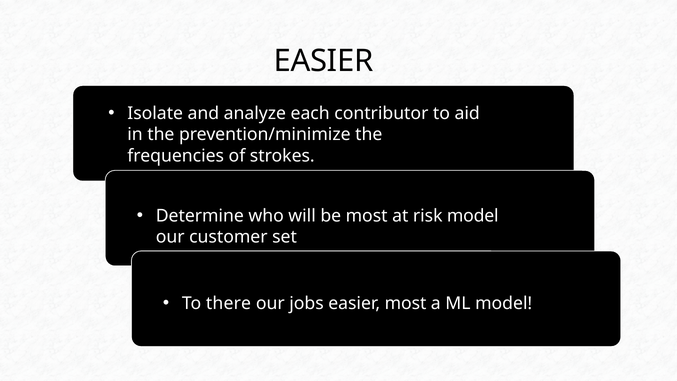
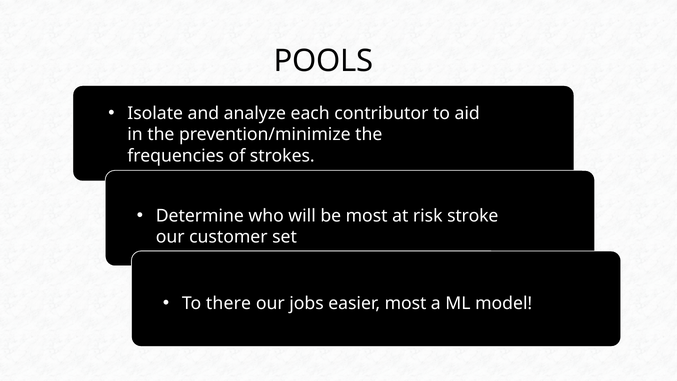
EASIER at (324, 61): EASIER -> POOLS
risk model: model -> stroke
